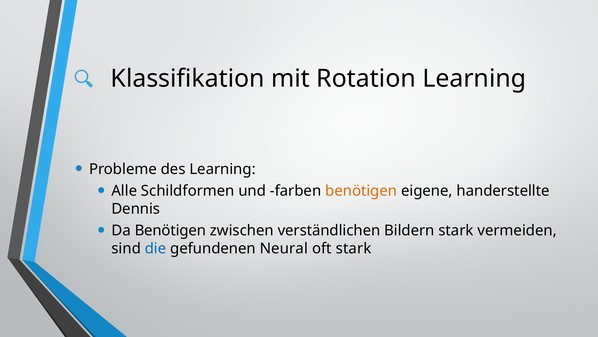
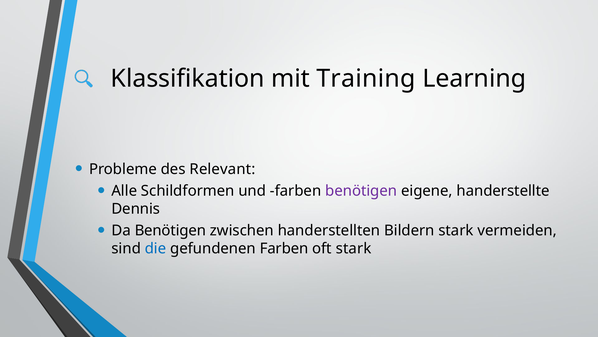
Rotation: Rotation -> Training
des Learning: Learning -> Relevant
benötigen at (361, 191) colour: orange -> purple
verständlichen: verständlichen -> handerstellten
gefundenen Neural: Neural -> Farben
